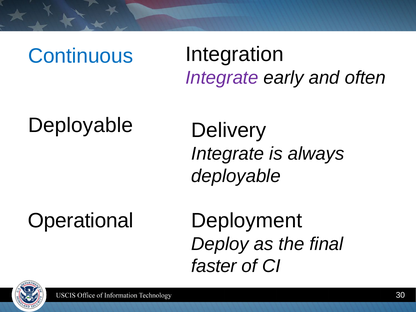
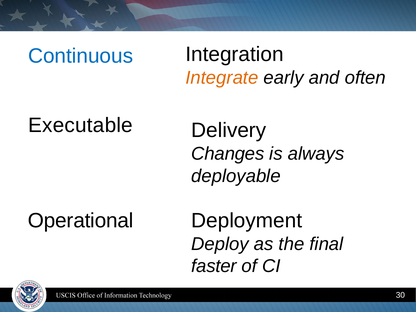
Integrate at (222, 78) colour: purple -> orange
Deployable at (81, 125): Deployable -> Executable
Integrate at (228, 154): Integrate -> Changes
